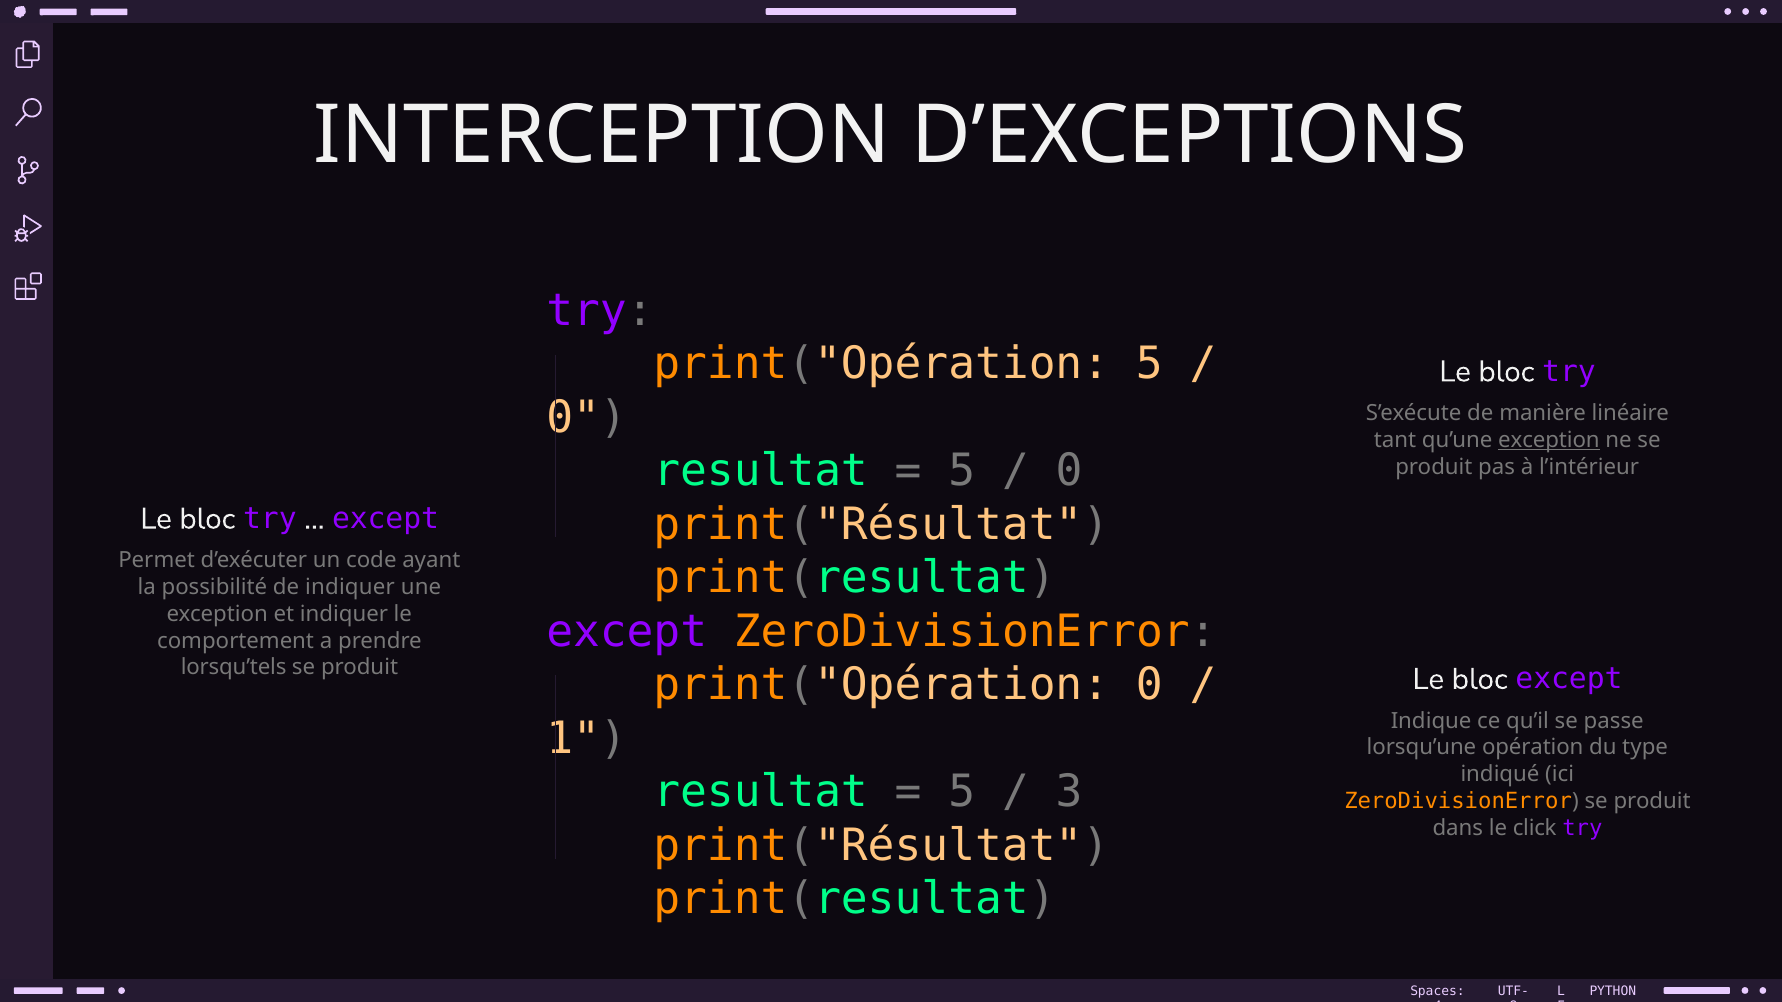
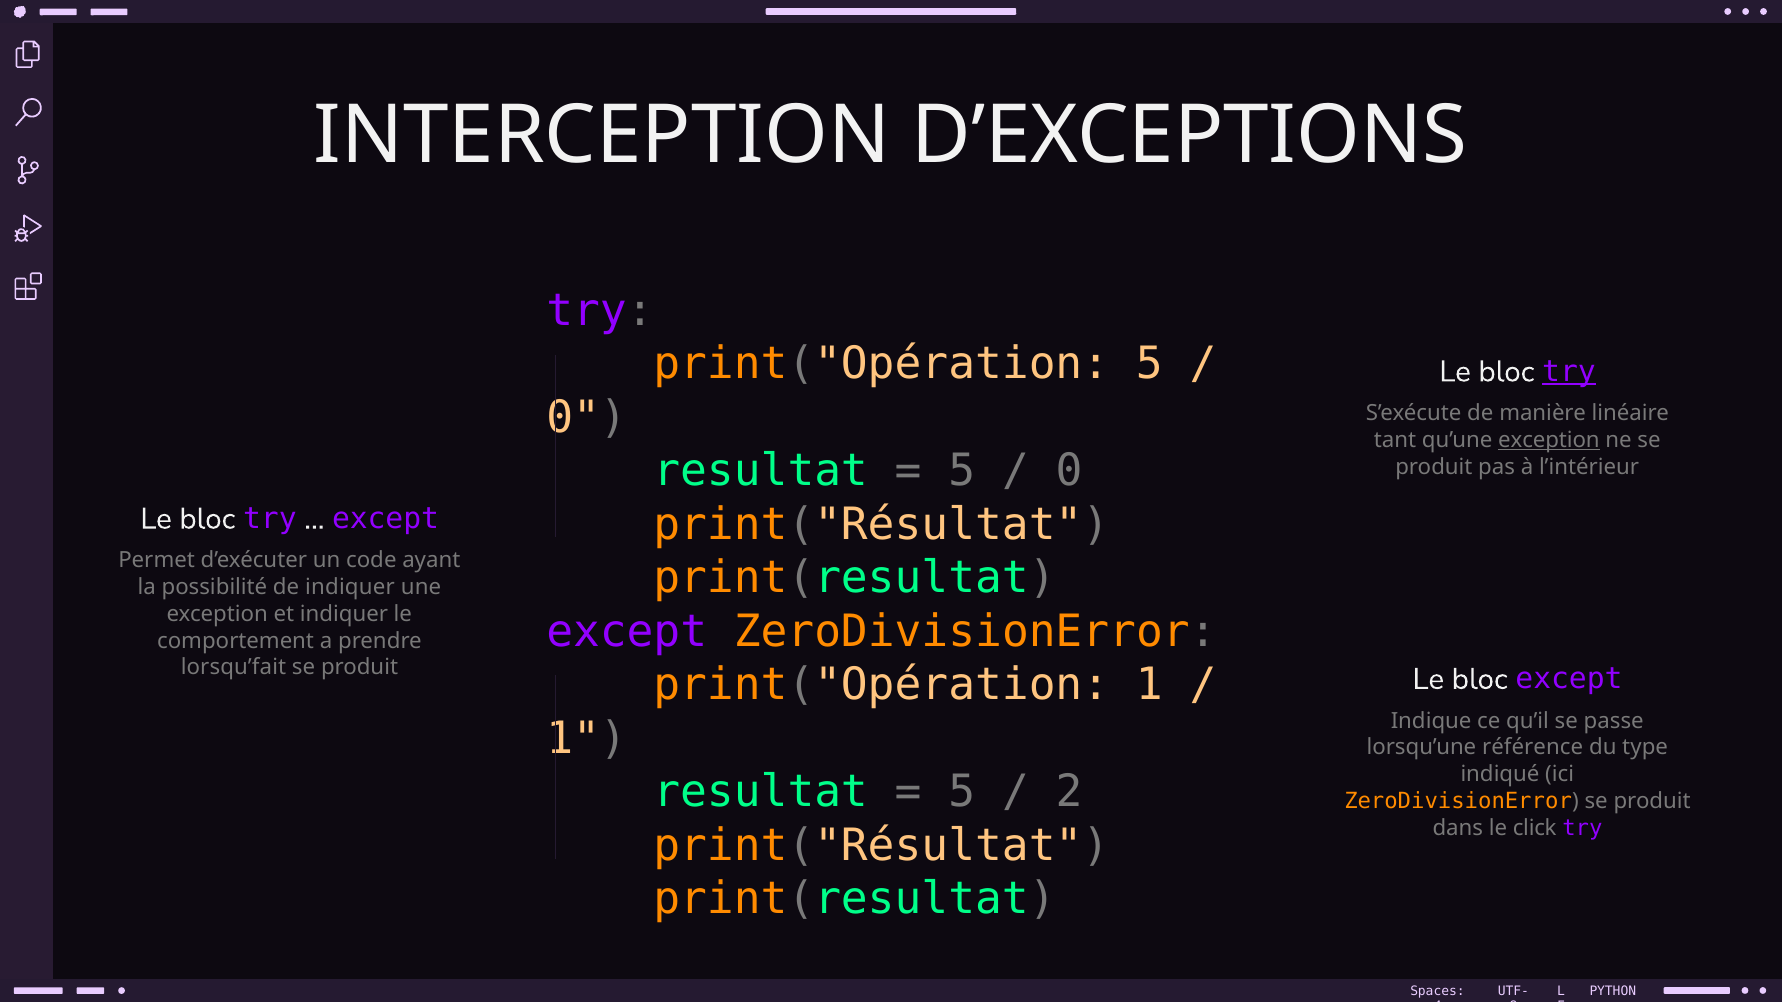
try at (1569, 372) underline: none -> present
lorsqu’tels: lorsqu’tels -> lorsqu’fait
print("Opération 0: 0 -> 1
opération: opération -> référence
3: 3 -> 2
